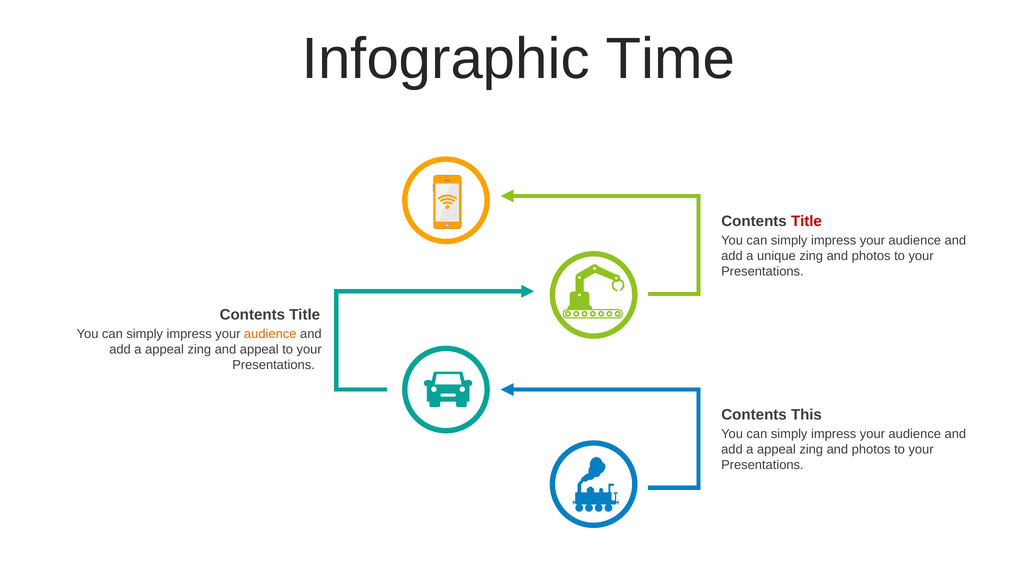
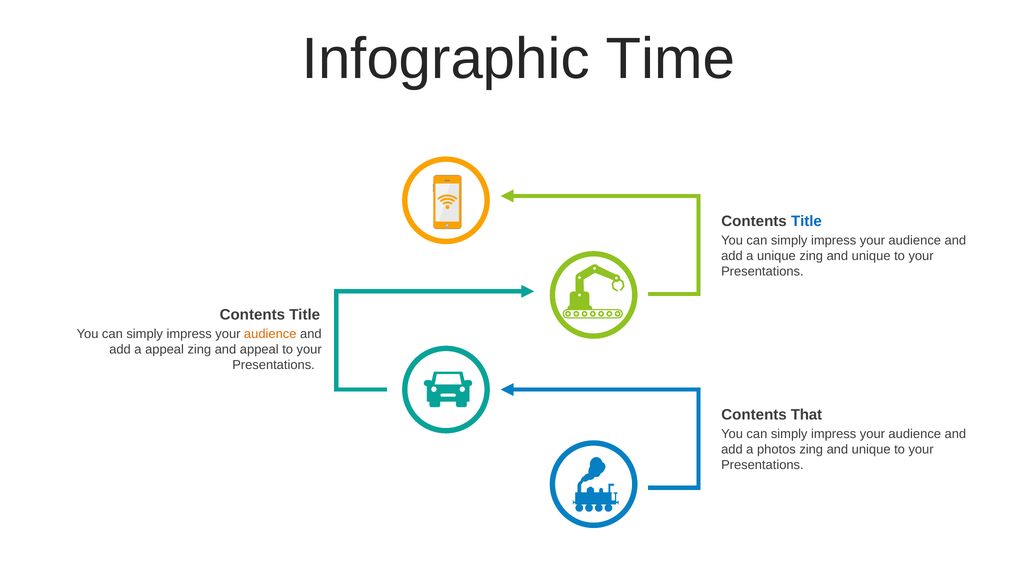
Title at (806, 221) colour: red -> blue
unique zing and photos: photos -> unique
This: This -> That
appeal at (776, 450): appeal -> photos
photos at (871, 450): photos -> unique
